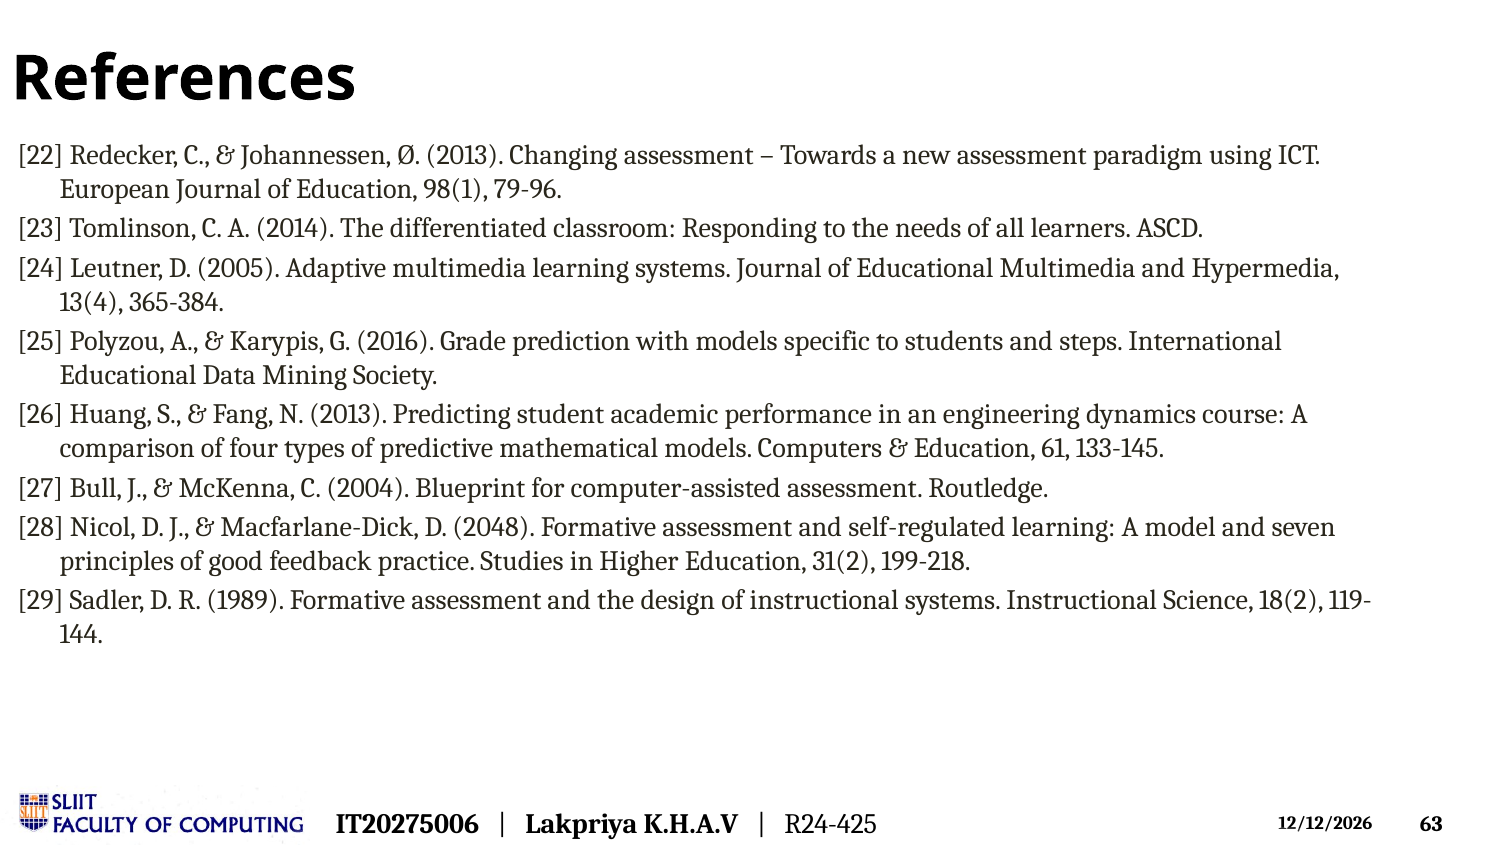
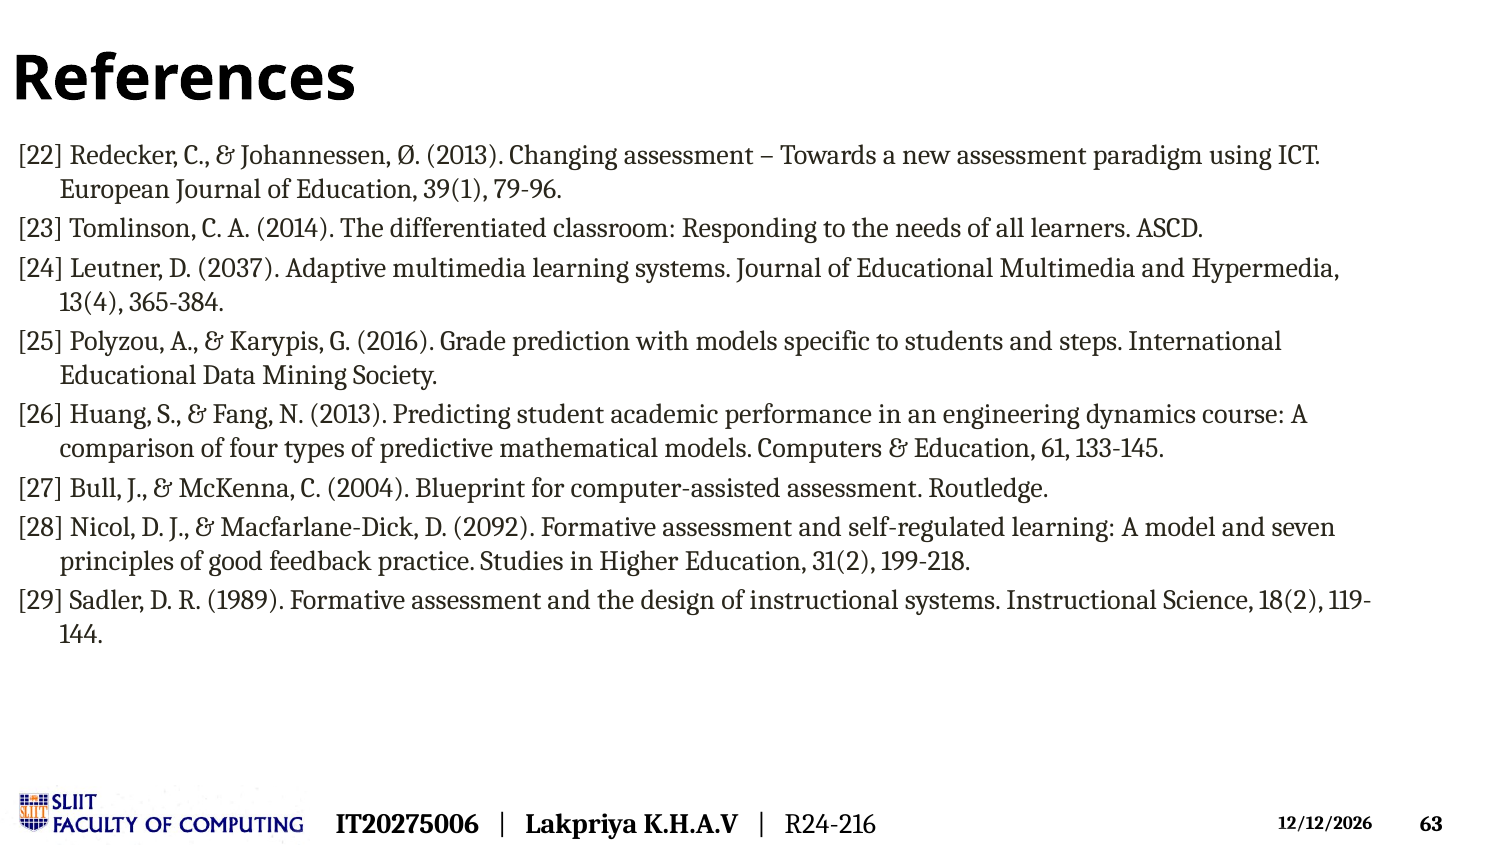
98(1: 98(1 -> 39(1
2005: 2005 -> 2037
2048: 2048 -> 2092
R24-425: R24-425 -> R24-216
